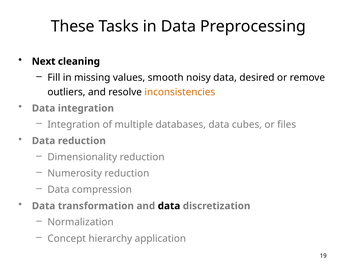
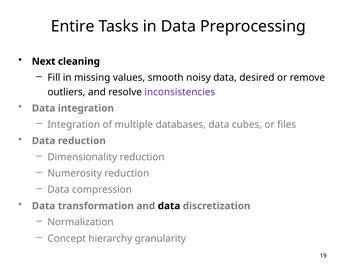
These: These -> Entire
inconsistencies colour: orange -> purple
application: application -> granularity
